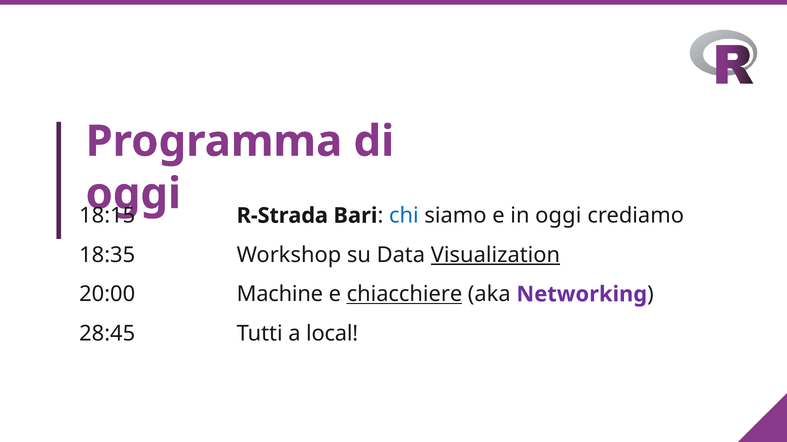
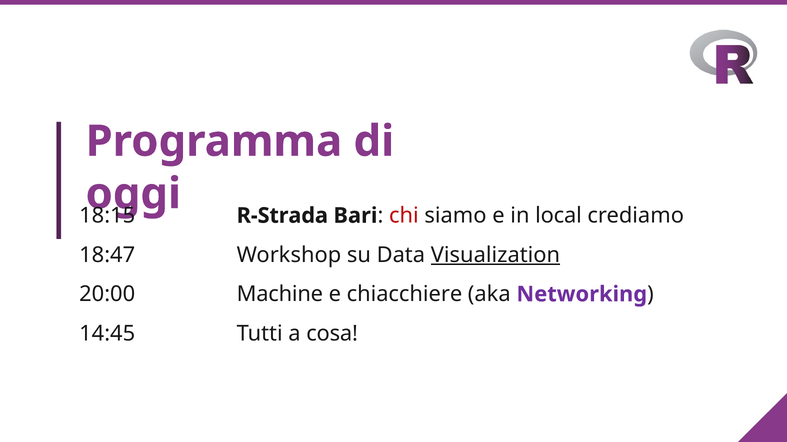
chi colour: blue -> red
in oggi: oggi -> local
18:35: 18:35 -> 18:47
chiacchiere underline: present -> none
28:45: 28:45 -> 14:45
local: local -> cosa
